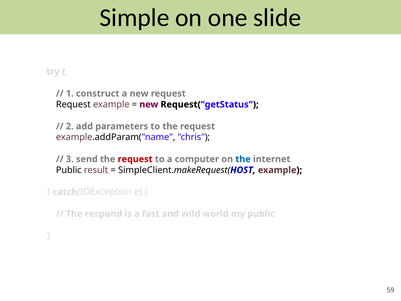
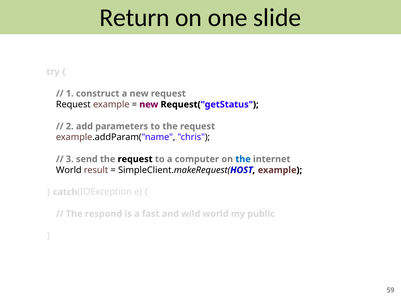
Simple: Simple -> Return
request at (135, 159) colour: red -> black
Public at (69, 170): Public -> World
